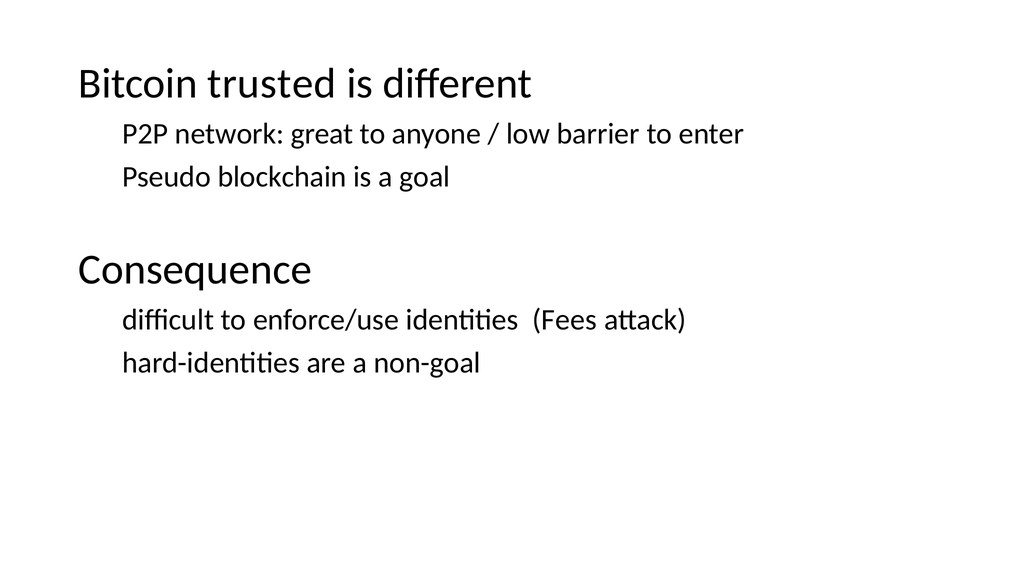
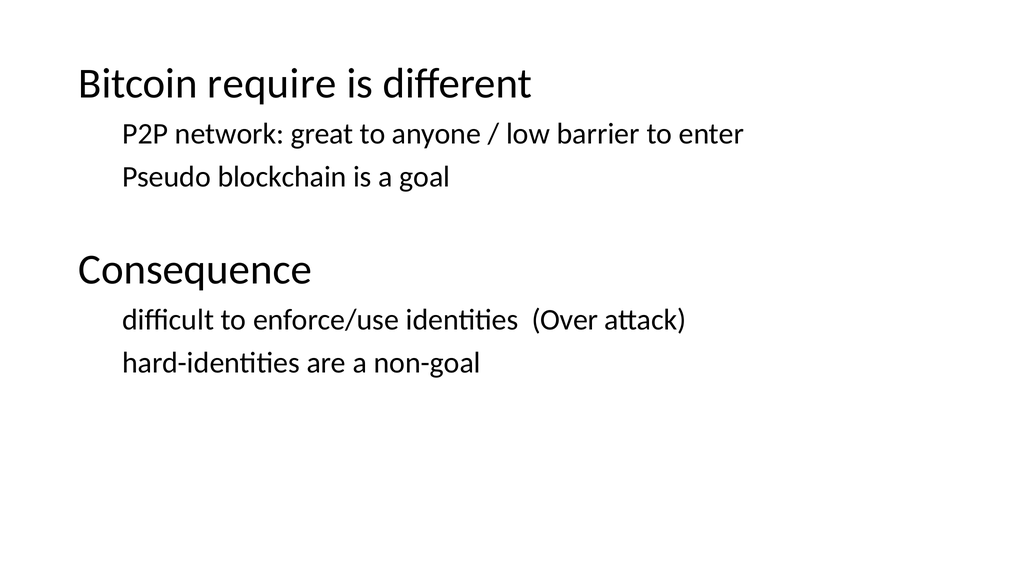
trusted: trusted -> require
Fees: Fees -> Over
